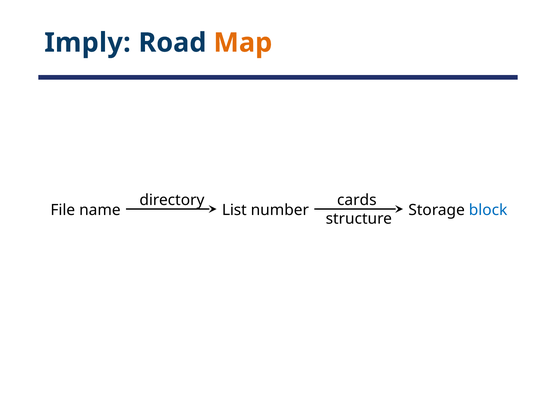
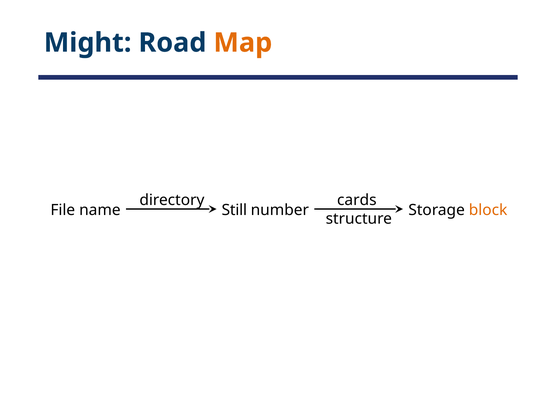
Imply: Imply -> Might
List: List -> Still
block colour: blue -> orange
